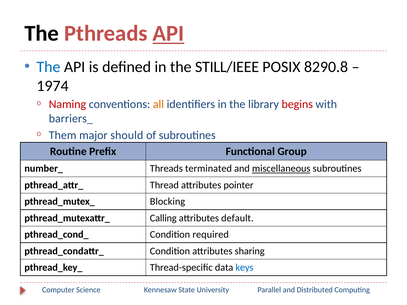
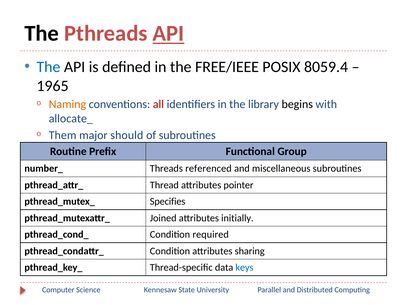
STILL/IEEE: STILL/IEEE -> FREE/IEEE
8290.8: 8290.8 -> 8059.4
1974: 1974 -> 1965
Naming colour: red -> orange
all colour: orange -> red
begins colour: red -> black
barriers_: barriers_ -> allocate_
terminated: terminated -> referenced
miscellaneous underline: present -> none
Blocking: Blocking -> Specifies
Calling: Calling -> Joined
default: default -> initially
